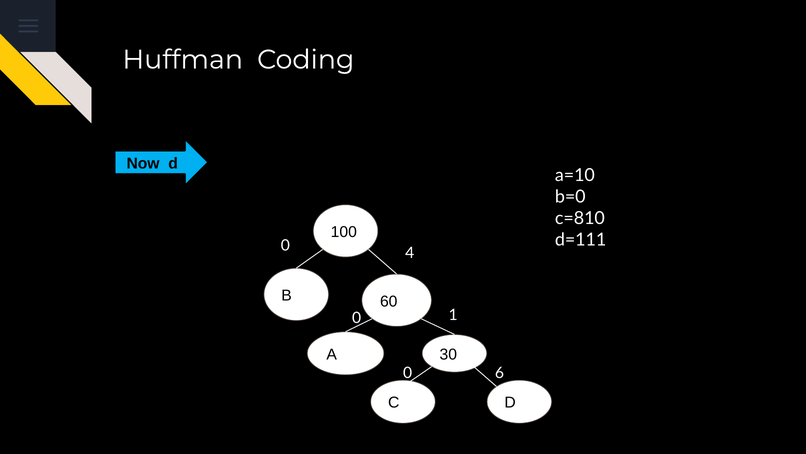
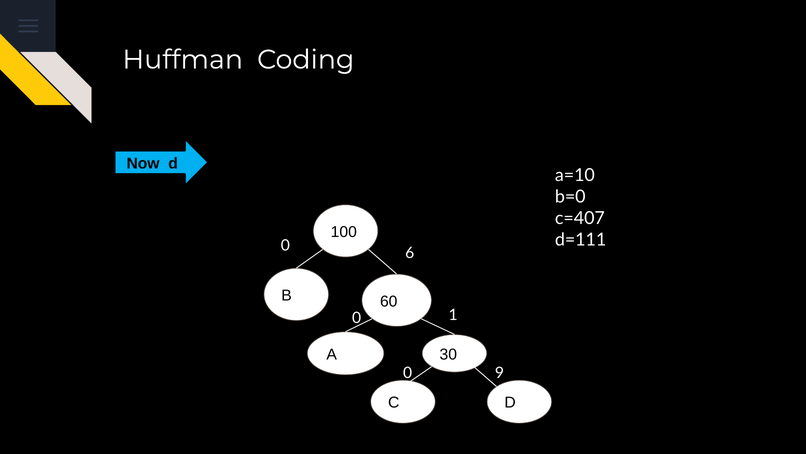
c=810: c=810 -> c=407
4: 4 -> 6
6: 6 -> 9
